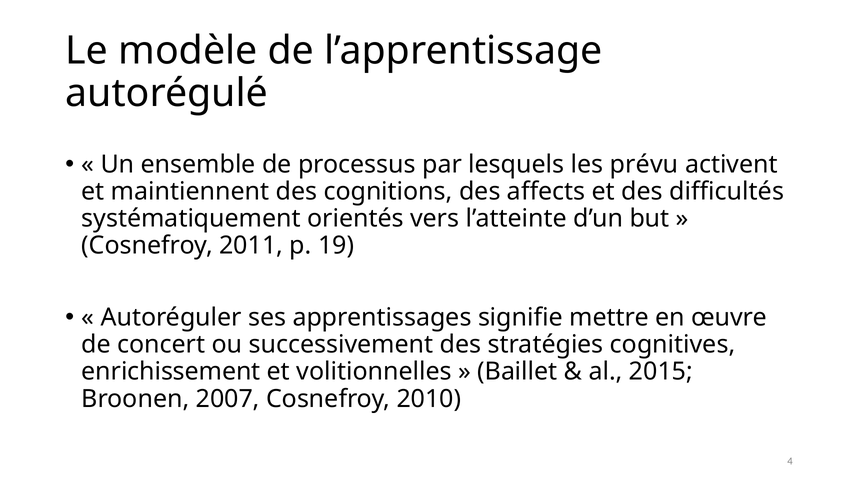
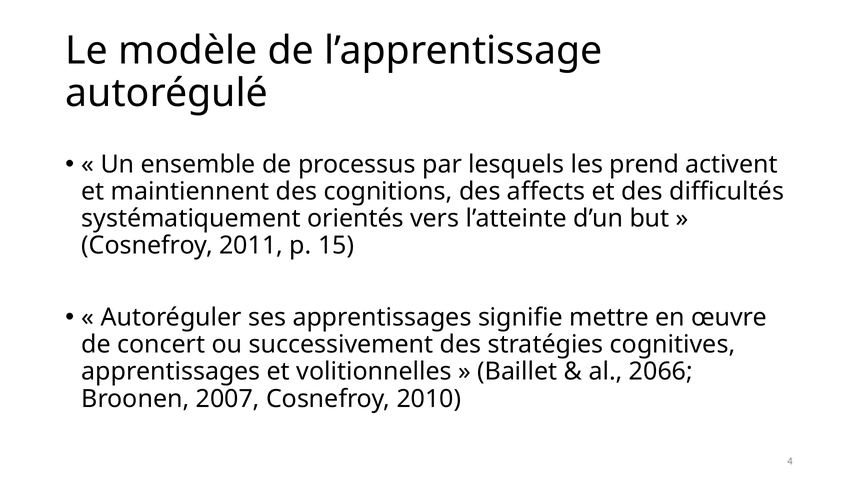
prévu: prévu -> prend
19: 19 -> 15
enrichissement at (171, 371): enrichissement -> apprentissages
2015: 2015 -> 2066
